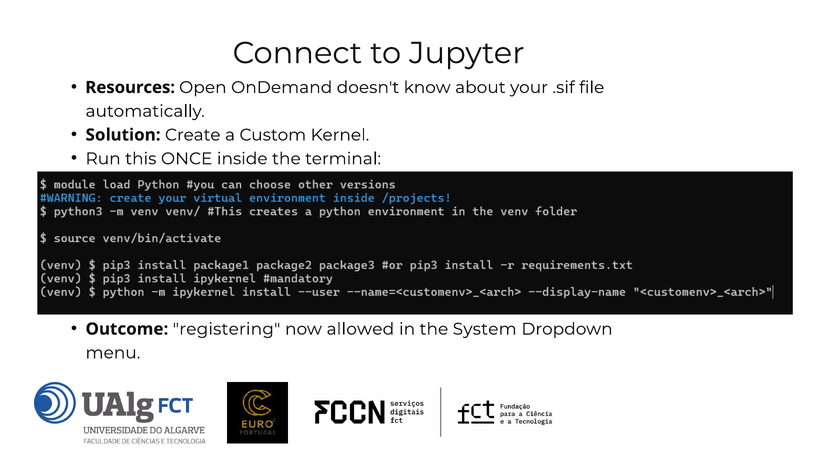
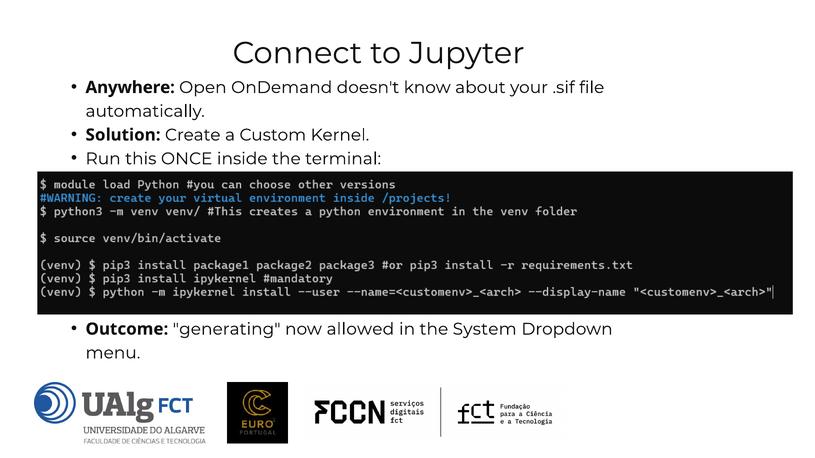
Resources: Resources -> Anywhere
registering: registering -> generating
